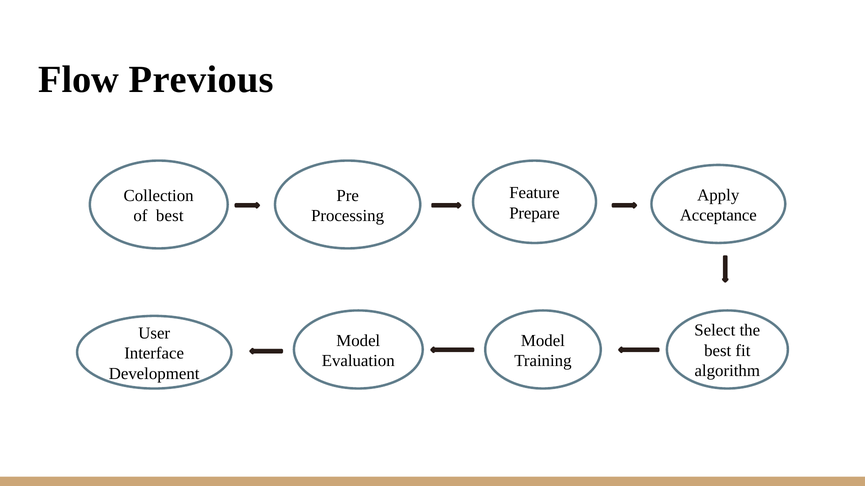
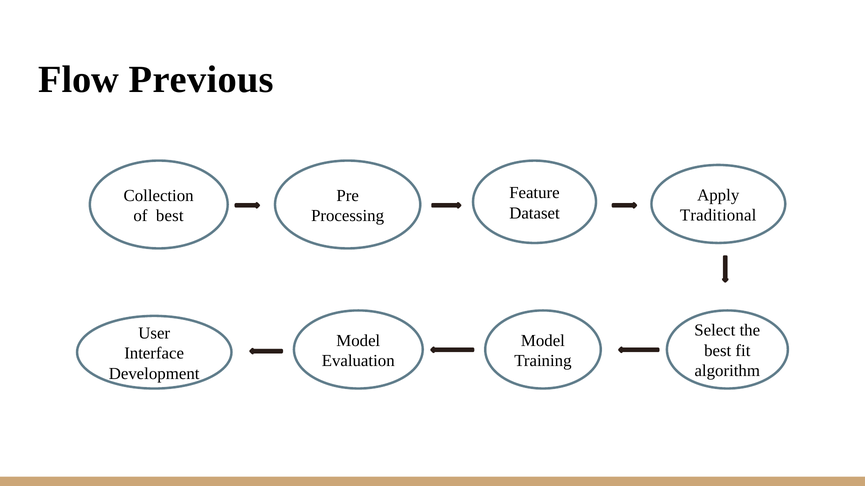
Prepare: Prepare -> Dataset
Acceptance: Acceptance -> Traditional
